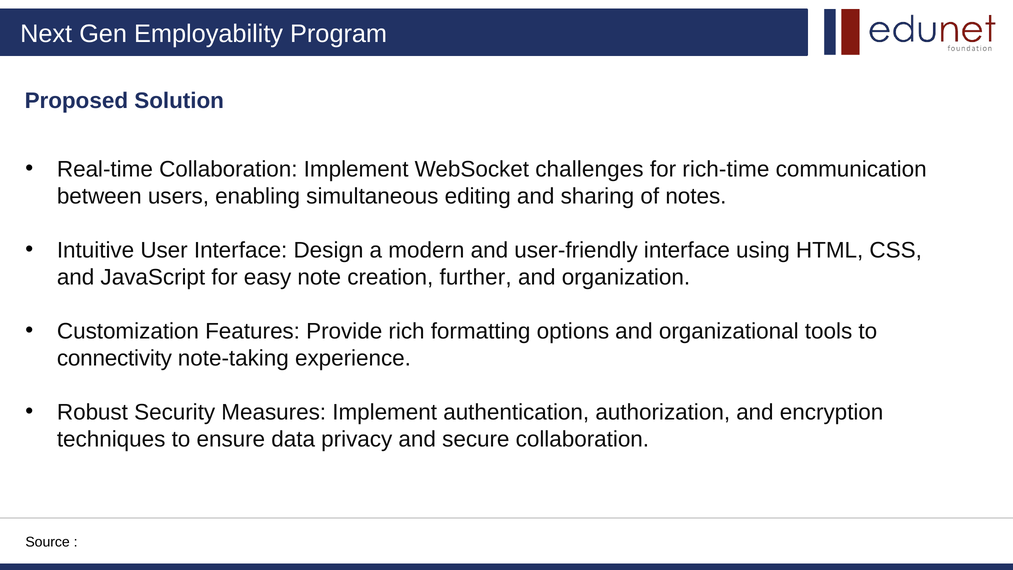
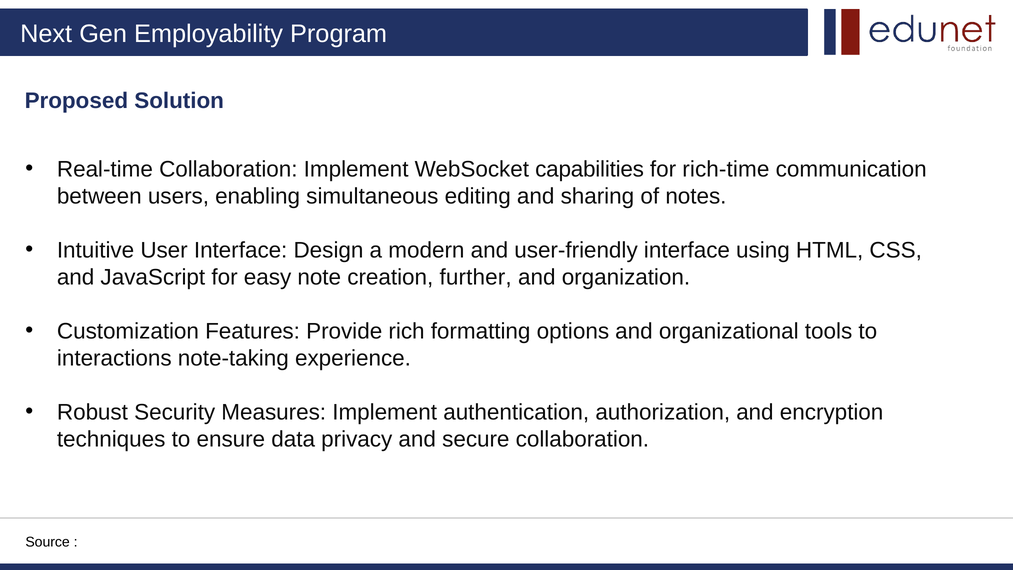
challenges: challenges -> capabilities
connectivity: connectivity -> interactions
